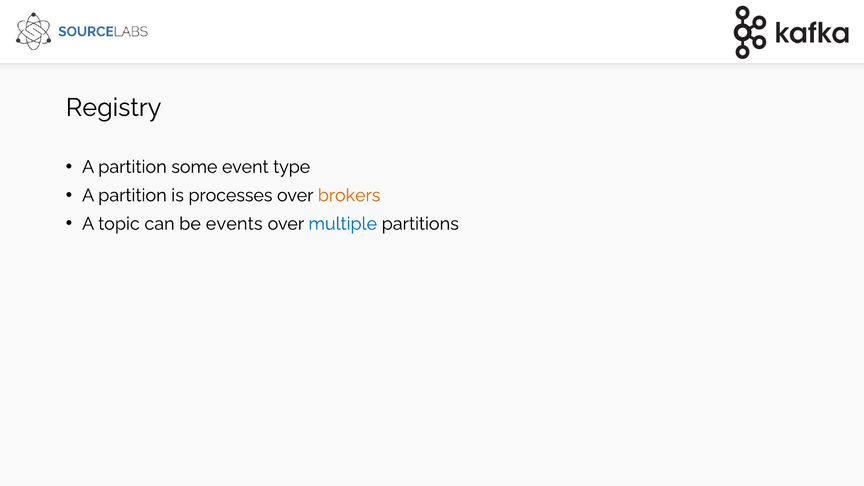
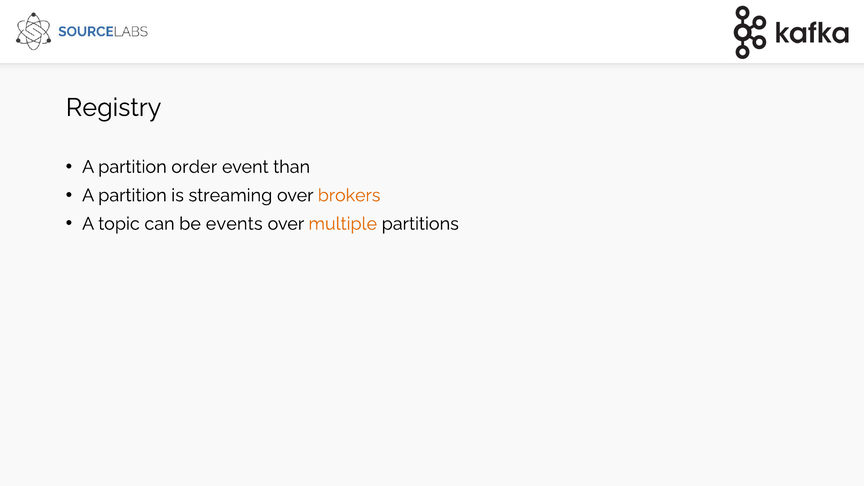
some: some -> order
type: type -> than
processes: processes -> streaming
multiple colour: blue -> orange
